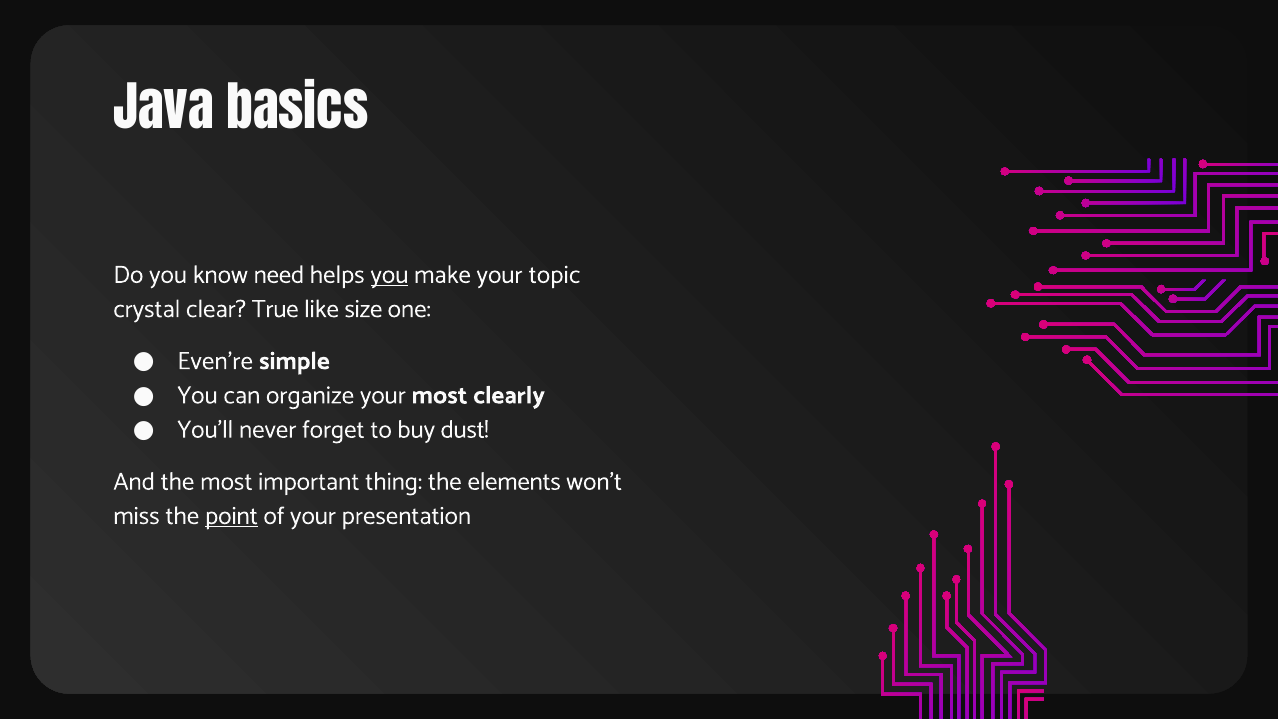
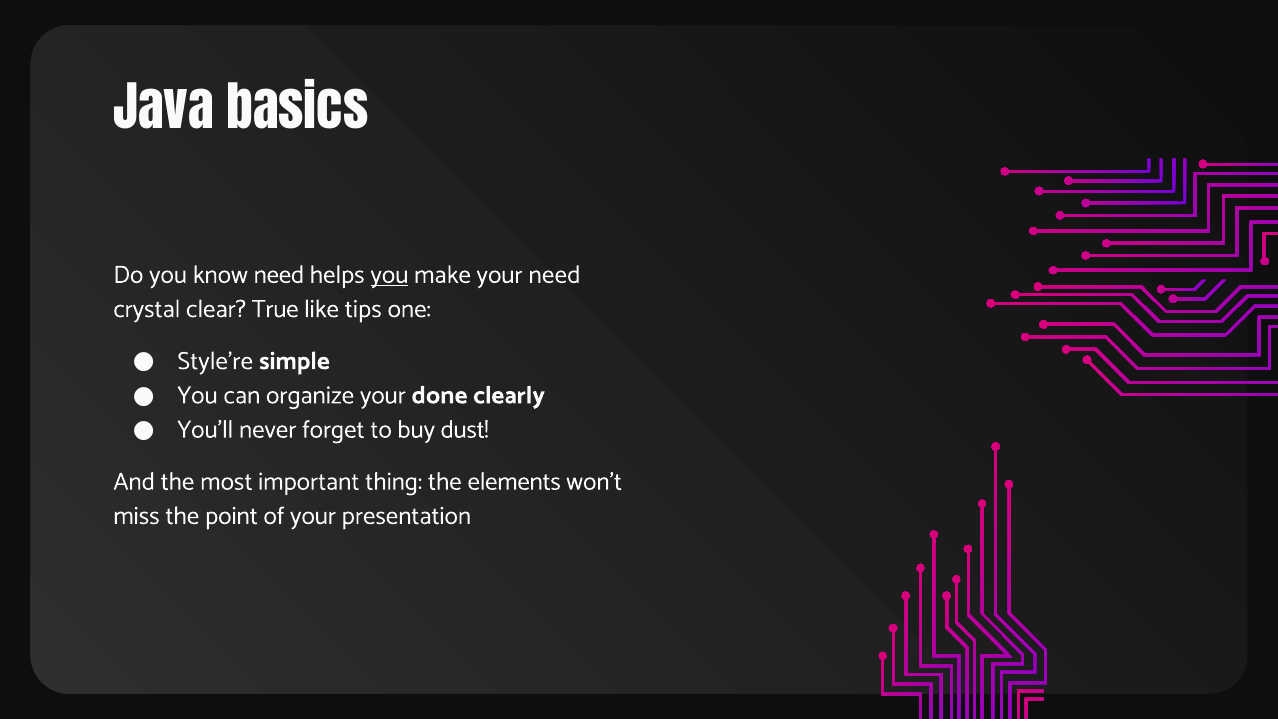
your topic: topic -> need
size: size -> tips
Even’re: Even’re -> Style’re
your most: most -> done
point underline: present -> none
